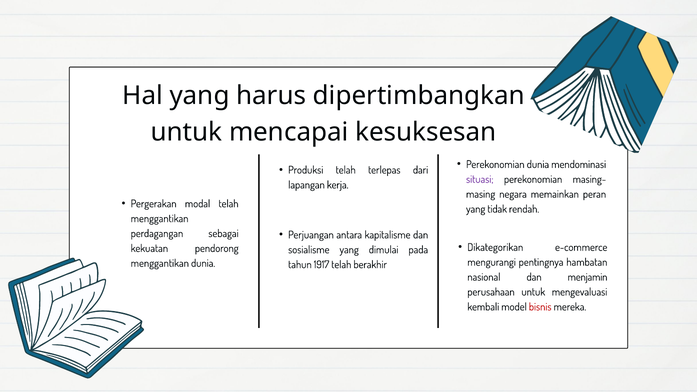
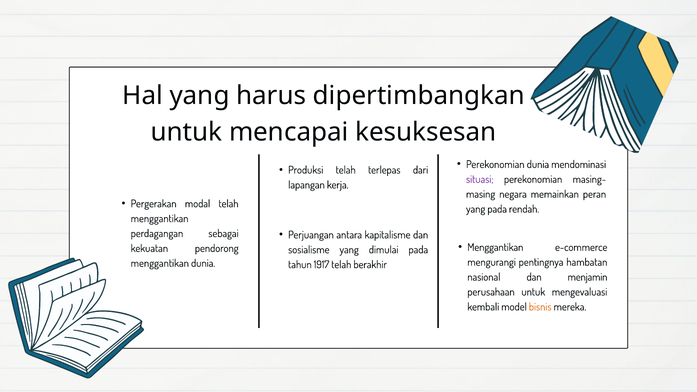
yang tidak: tidak -> pada
Dikategorikan at (495, 247): Dikategorikan -> Menggantikan
bisnis colour: red -> orange
